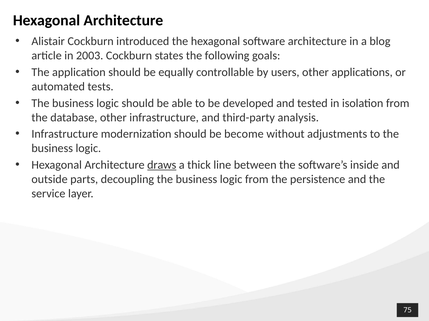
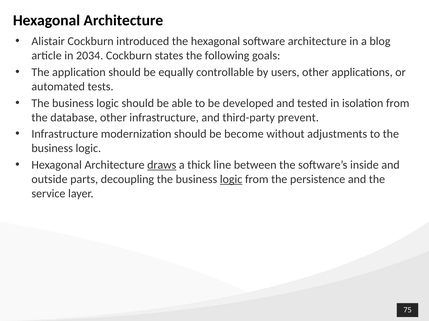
2003: 2003 -> 2034
analysis: analysis -> prevent
logic at (231, 180) underline: none -> present
